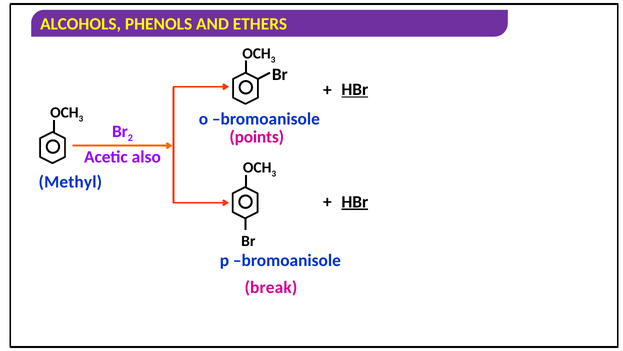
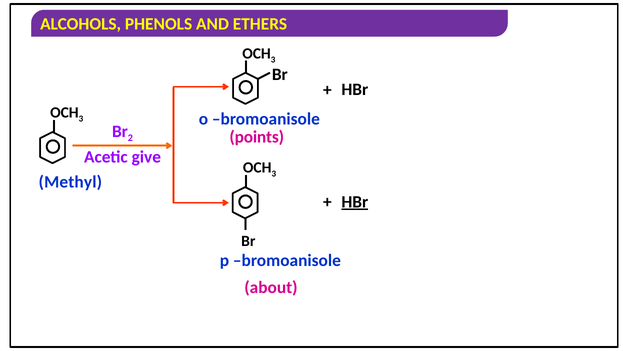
HBr at (355, 90) underline: present -> none
also: also -> give
break: break -> about
